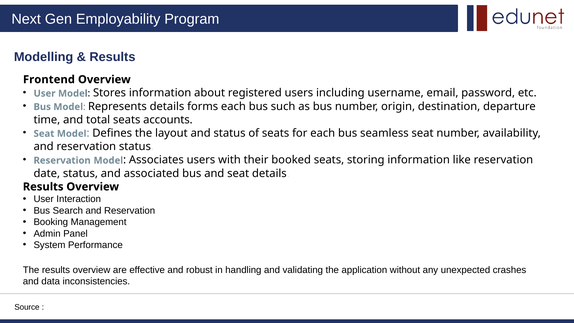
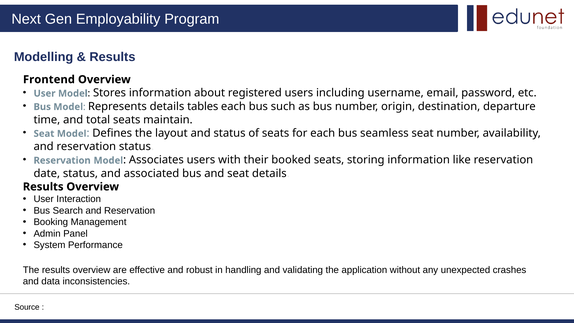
forms: forms -> tables
accounts: accounts -> maintain
